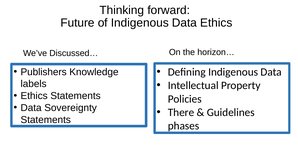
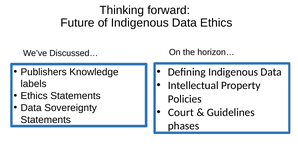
There: There -> Court
